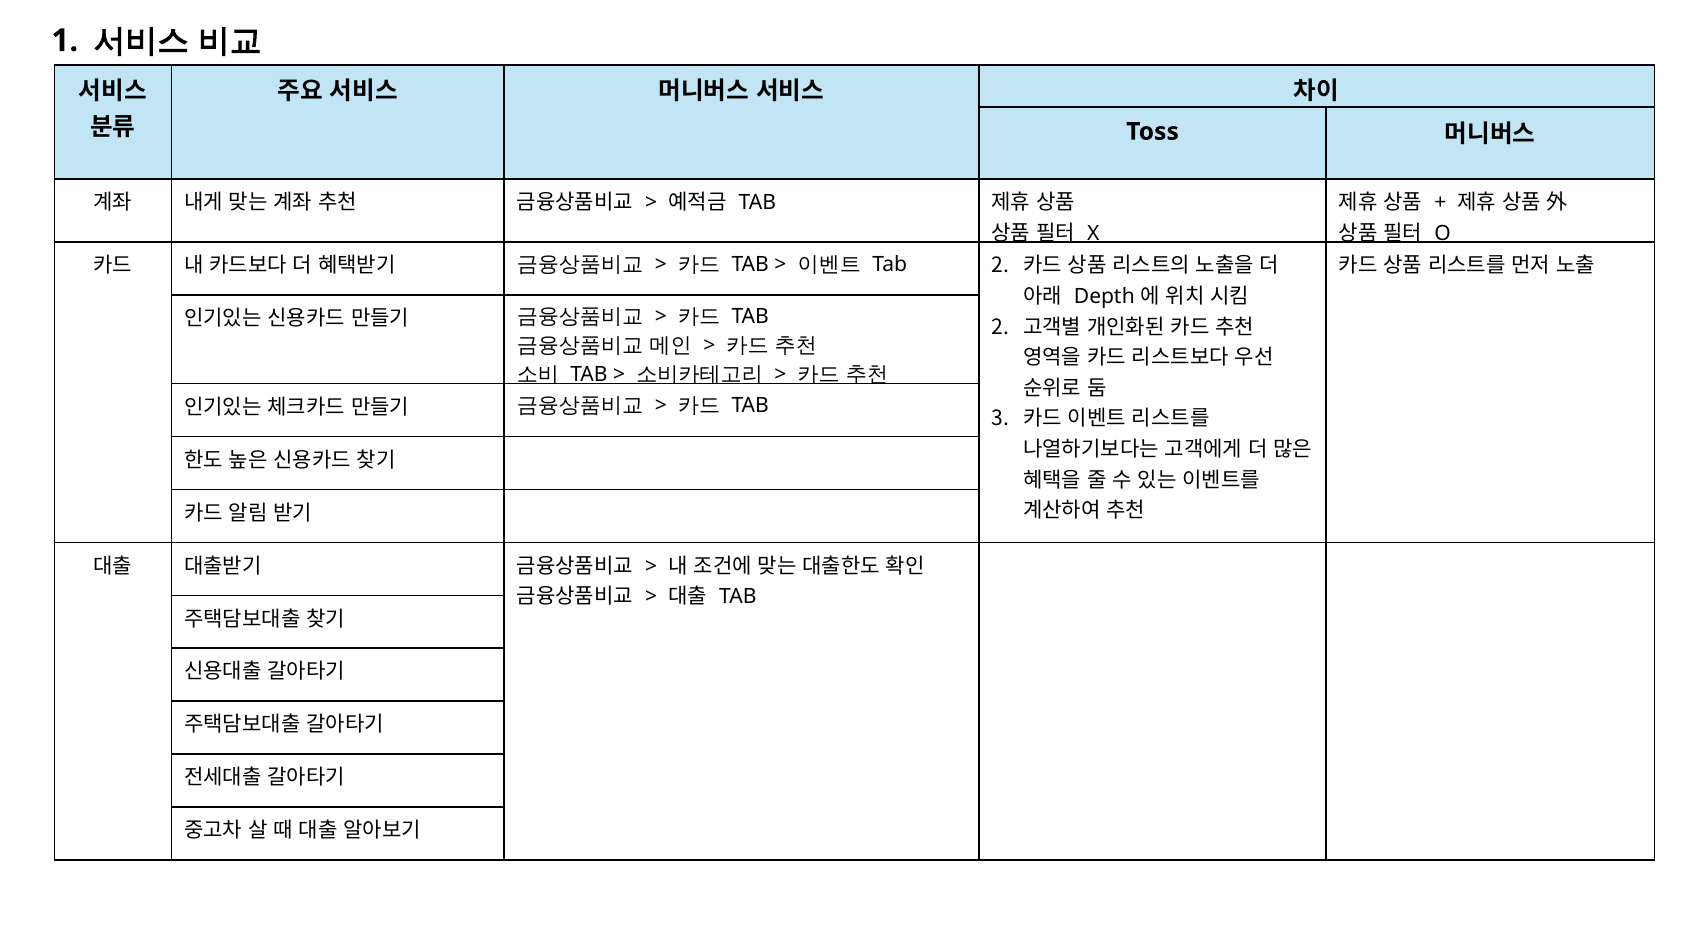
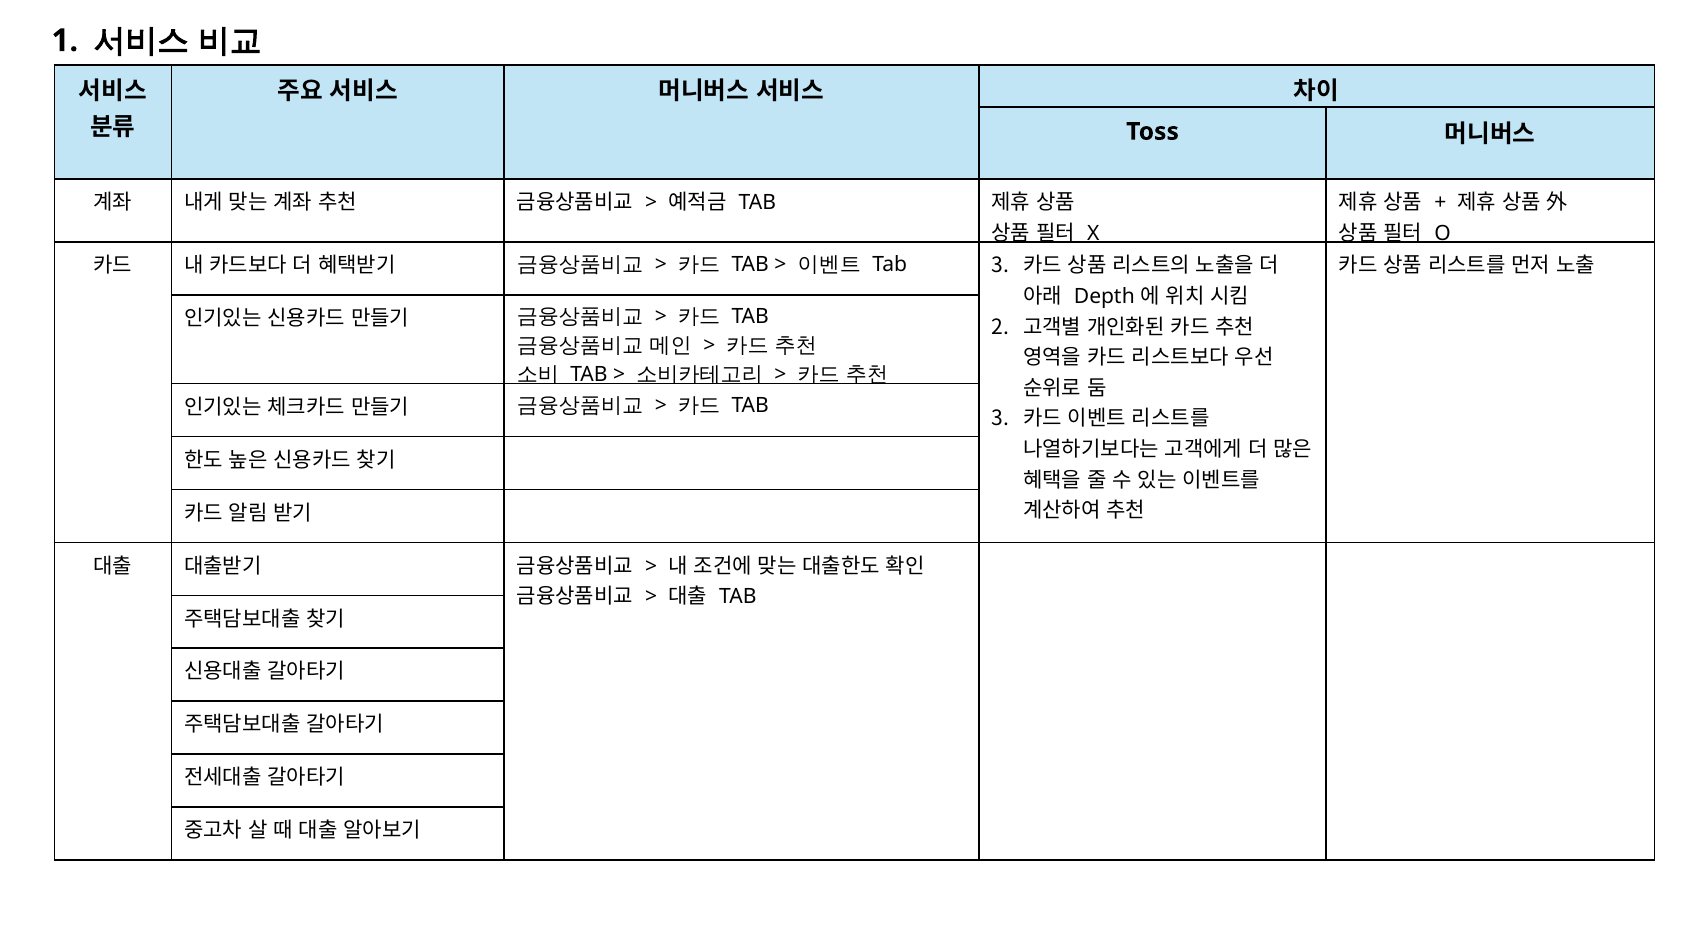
Tab 2: 2 -> 3
